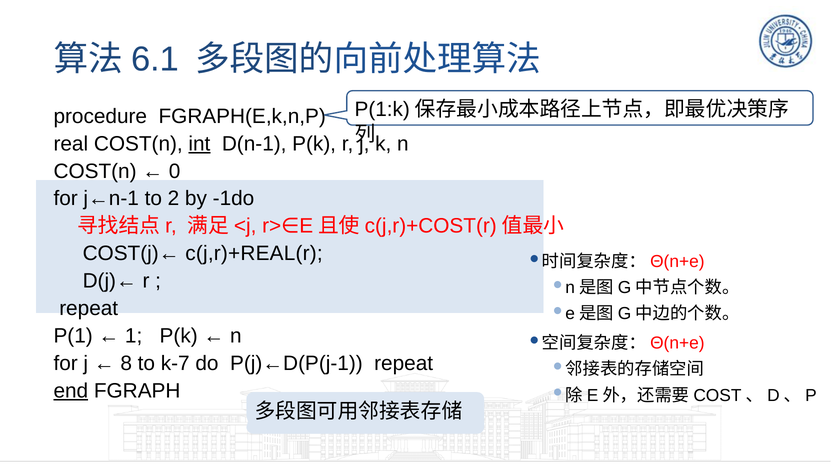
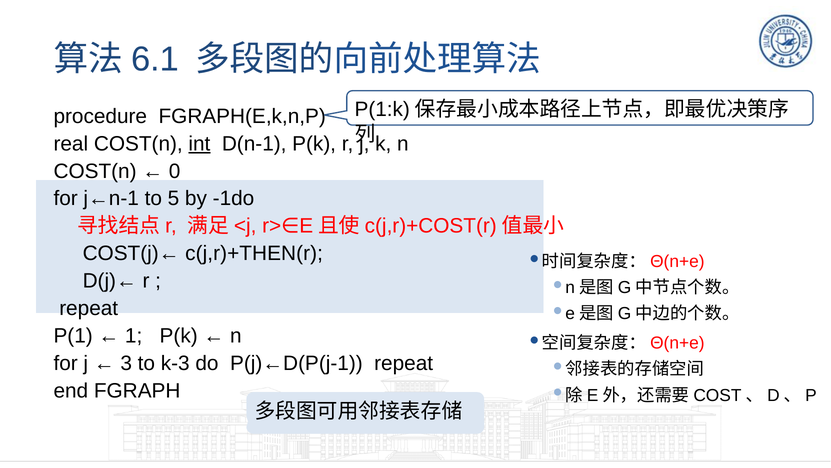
2: 2 -> 5
c(j,r)+REAL(r: c(j,r)+REAL(r -> c(j,r)+THEN(r
8: 8 -> 3
k-7: k-7 -> k-3
end underline: present -> none
